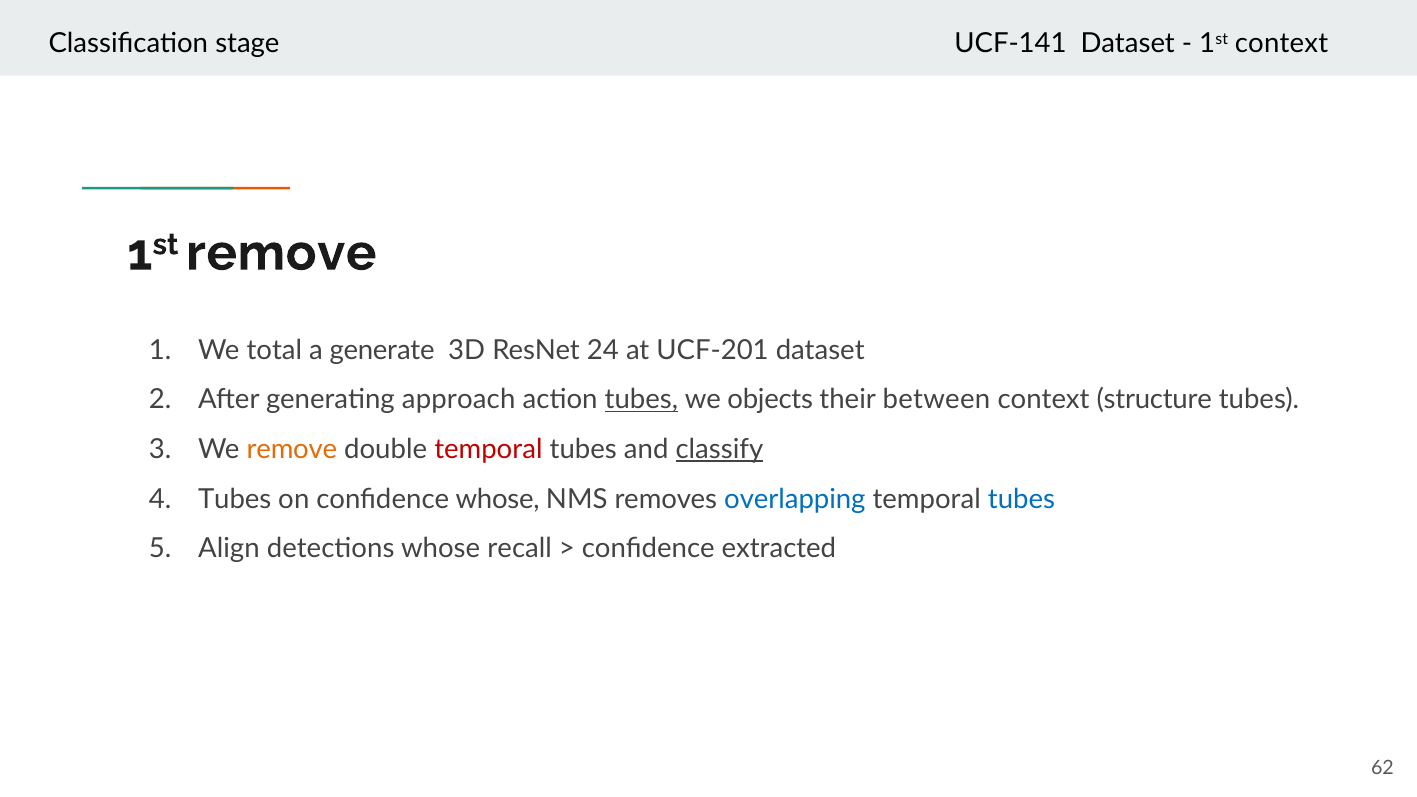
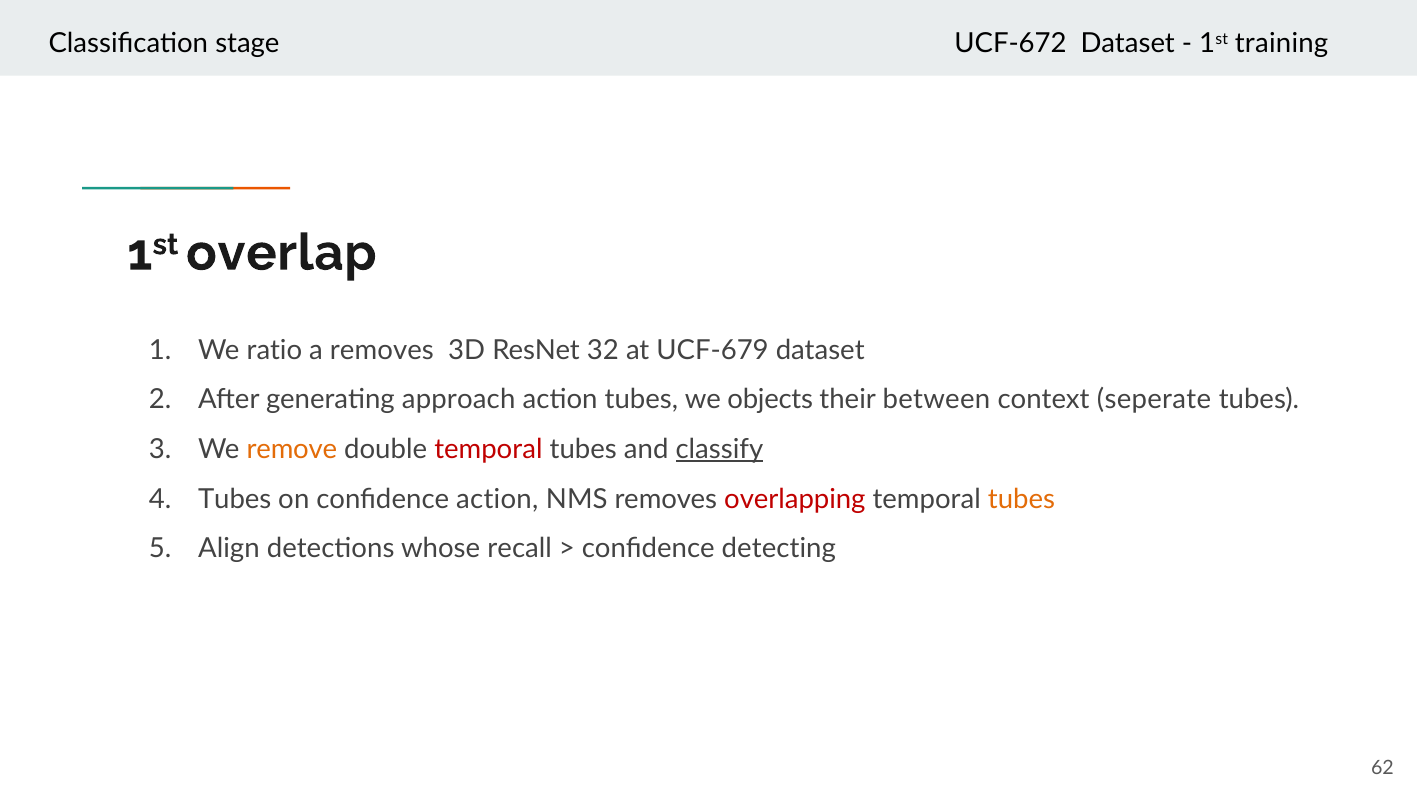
UCF-141: UCF-141 -> UCF-672
1st context: context -> training
1st remove: remove -> overlap
total: total -> ratio
a generate: generate -> removes
24: 24 -> 32
UCF-201: UCF-201 -> UCF-679
tubes at (641, 400) underline: present -> none
structure: structure -> seperate
confidence whose: whose -> action
overlapping colour: blue -> red
tubes at (1021, 499) colour: blue -> orange
extracted: extracted -> detecting
